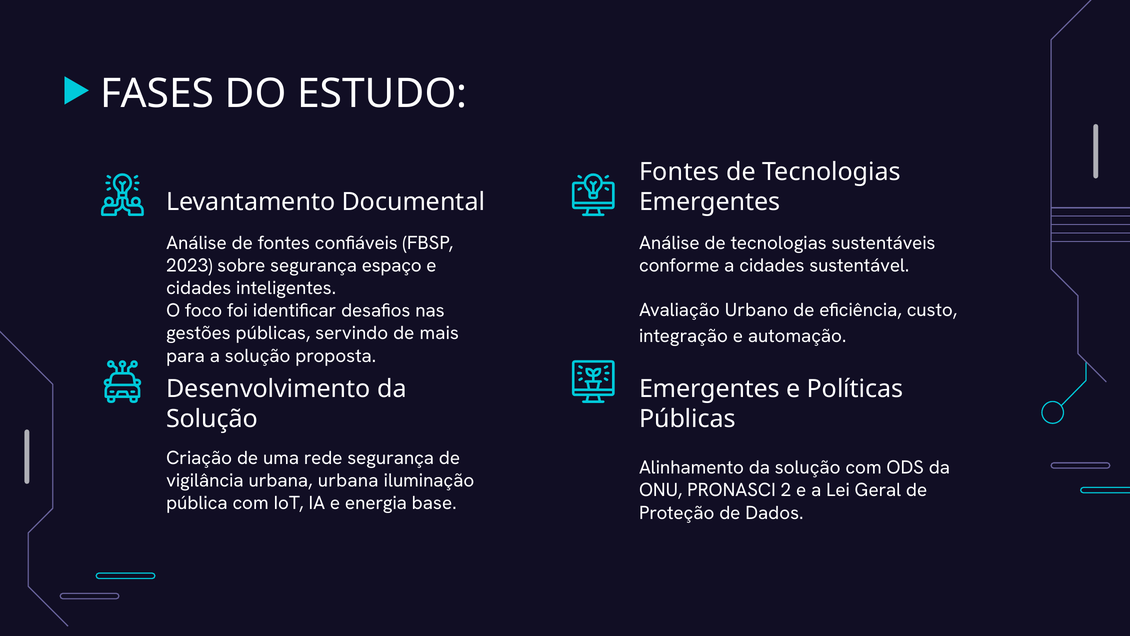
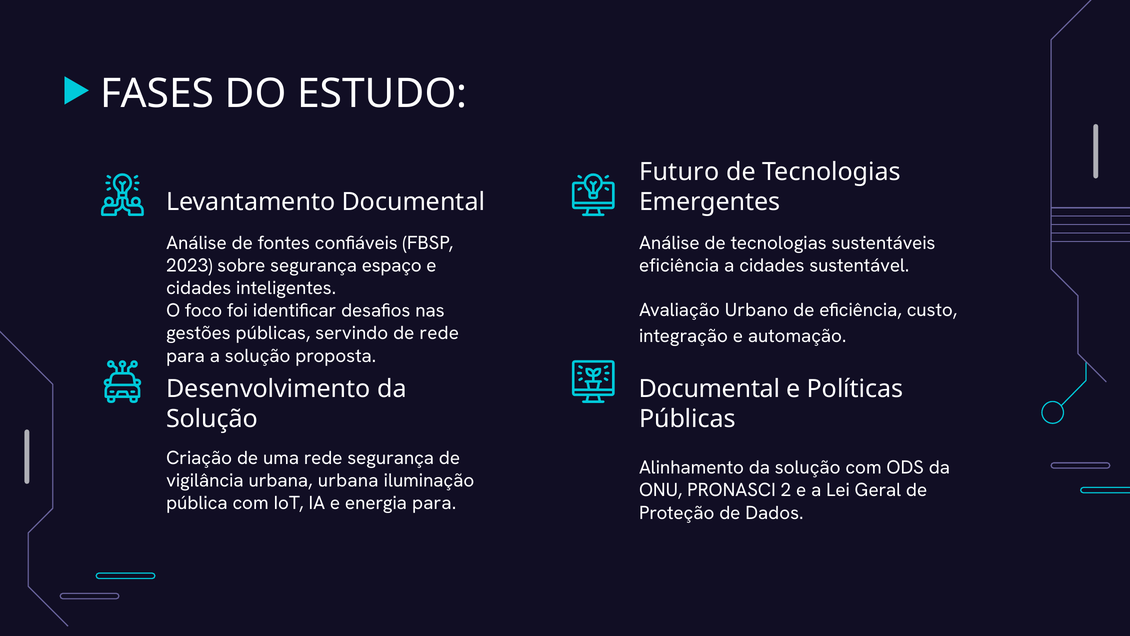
Fontes at (679, 172): Fontes -> Futuro
conforme at (679, 265): conforme -> eficiência
de mais: mais -> rede
Emergentes at (709, 389): Emergentes -> Documental
energia base: base -> para
